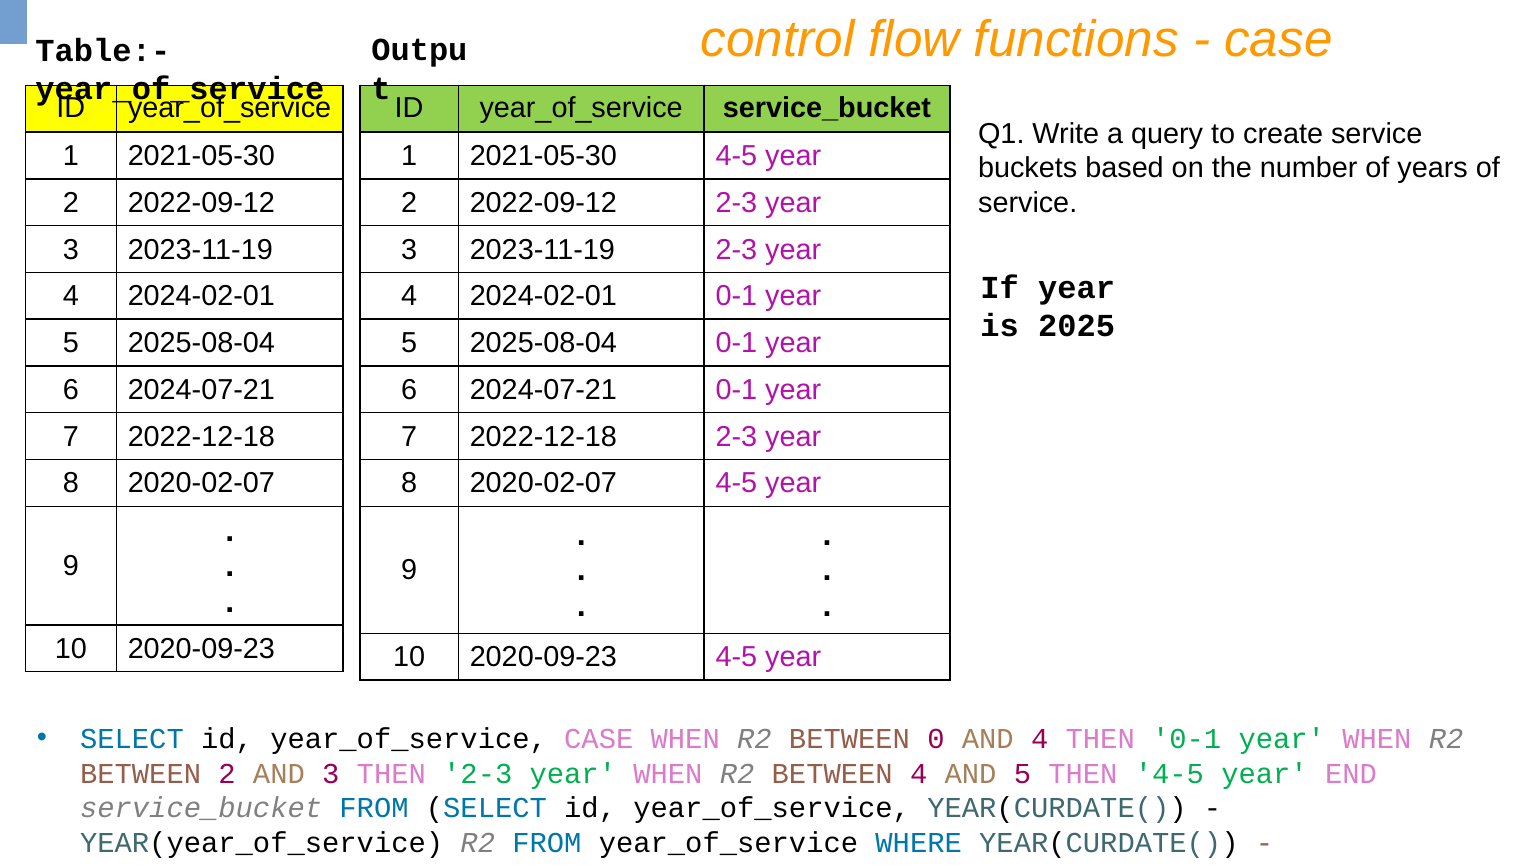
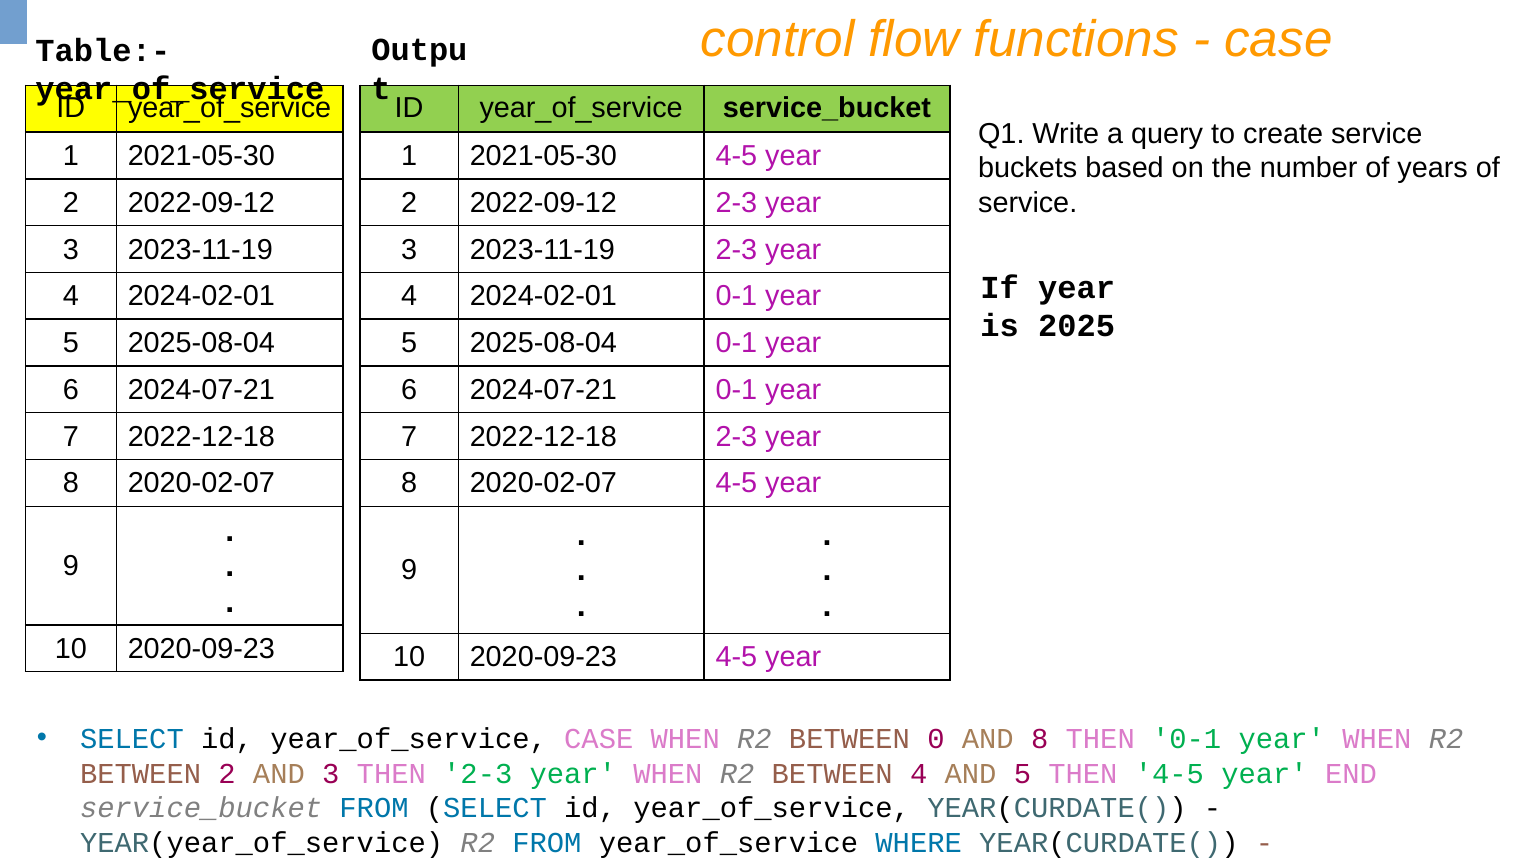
AND 4: 4 -> 8
